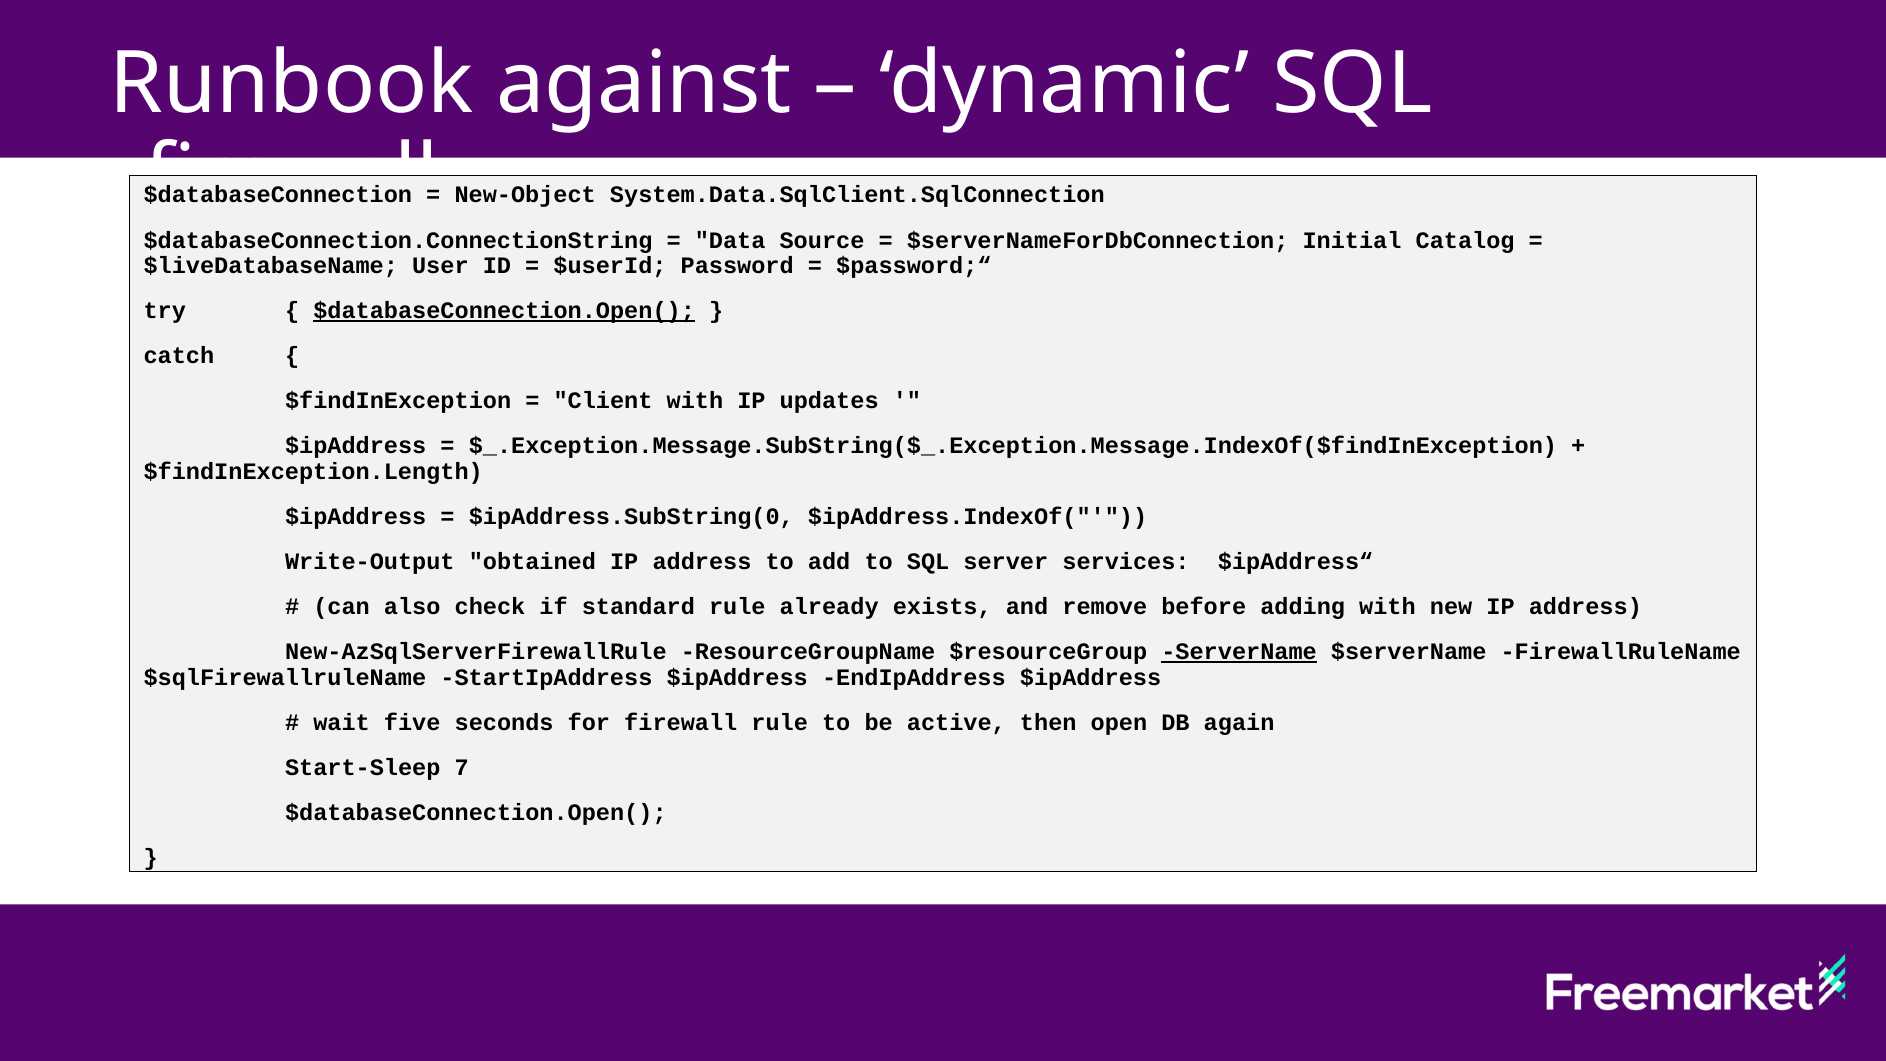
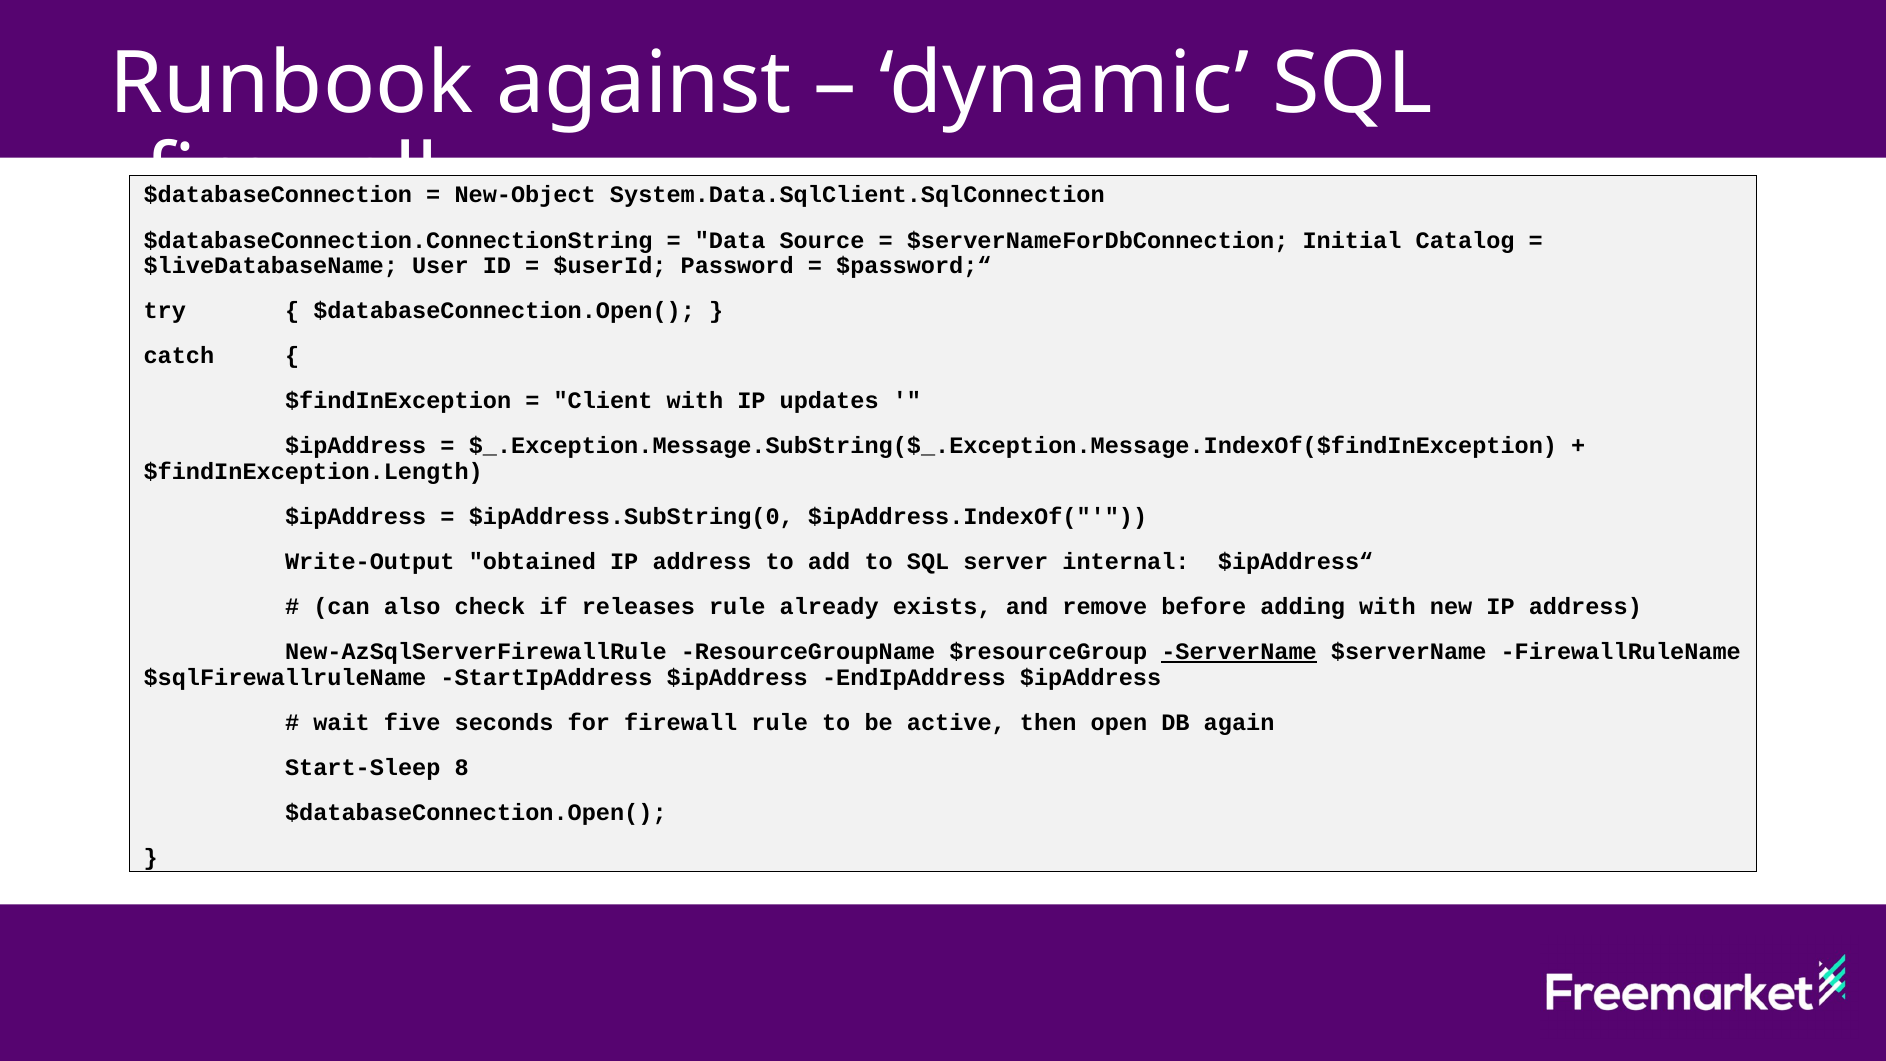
$databaseConnection.Open( at (504, 311) underline: present -> none
services: services -> internal
standard: standard -> releases
7: 7 -> 8
